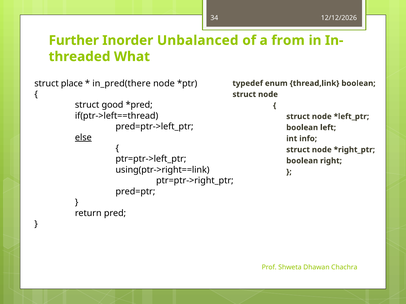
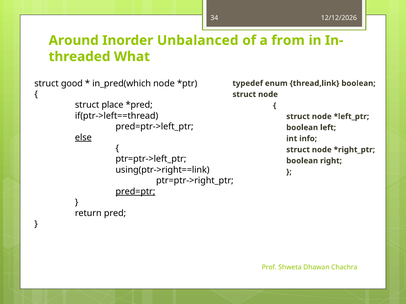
Further: Further -> Around
place: place -> good
in_pred(there: in_pred(there -> in_pred(which
good: good -> place
pred=ptr underline: none -> present
